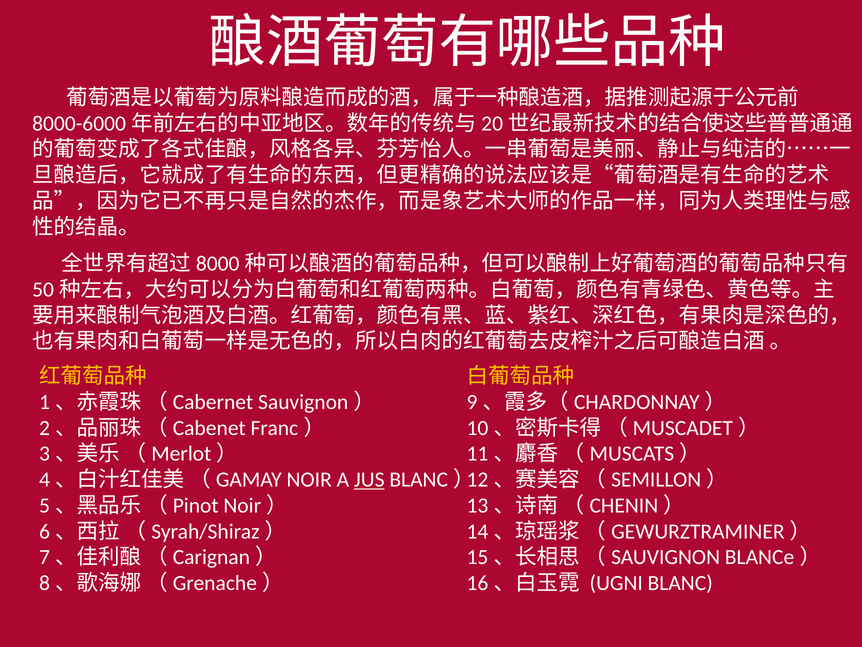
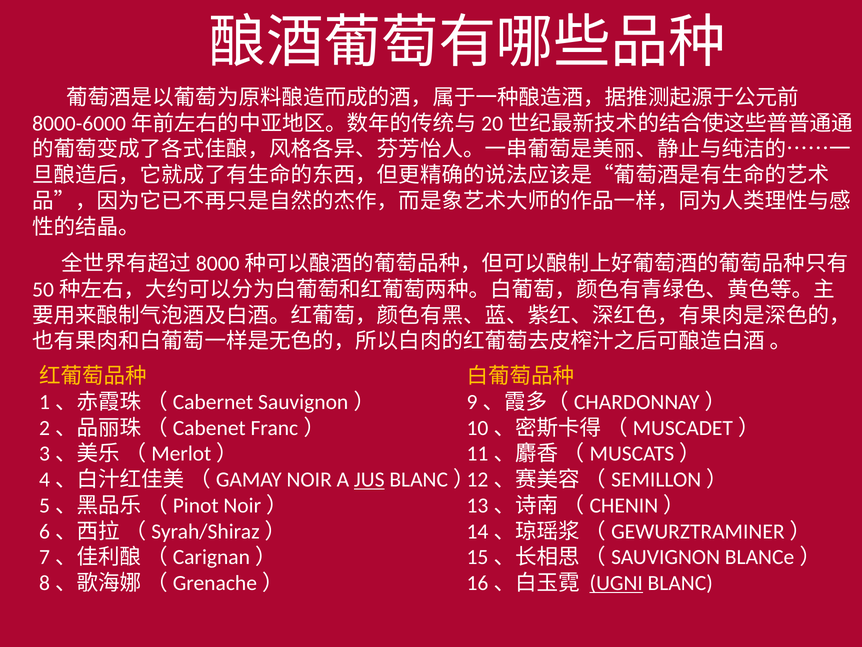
UGNI underline: none -> present
